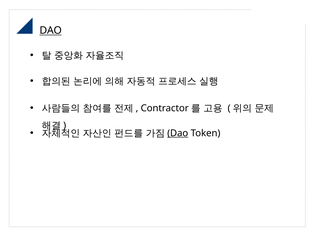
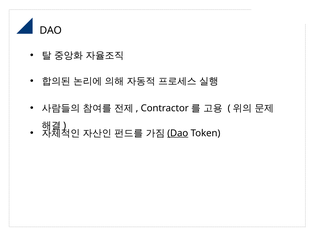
DAO at (51, 30) underline: present -> none
